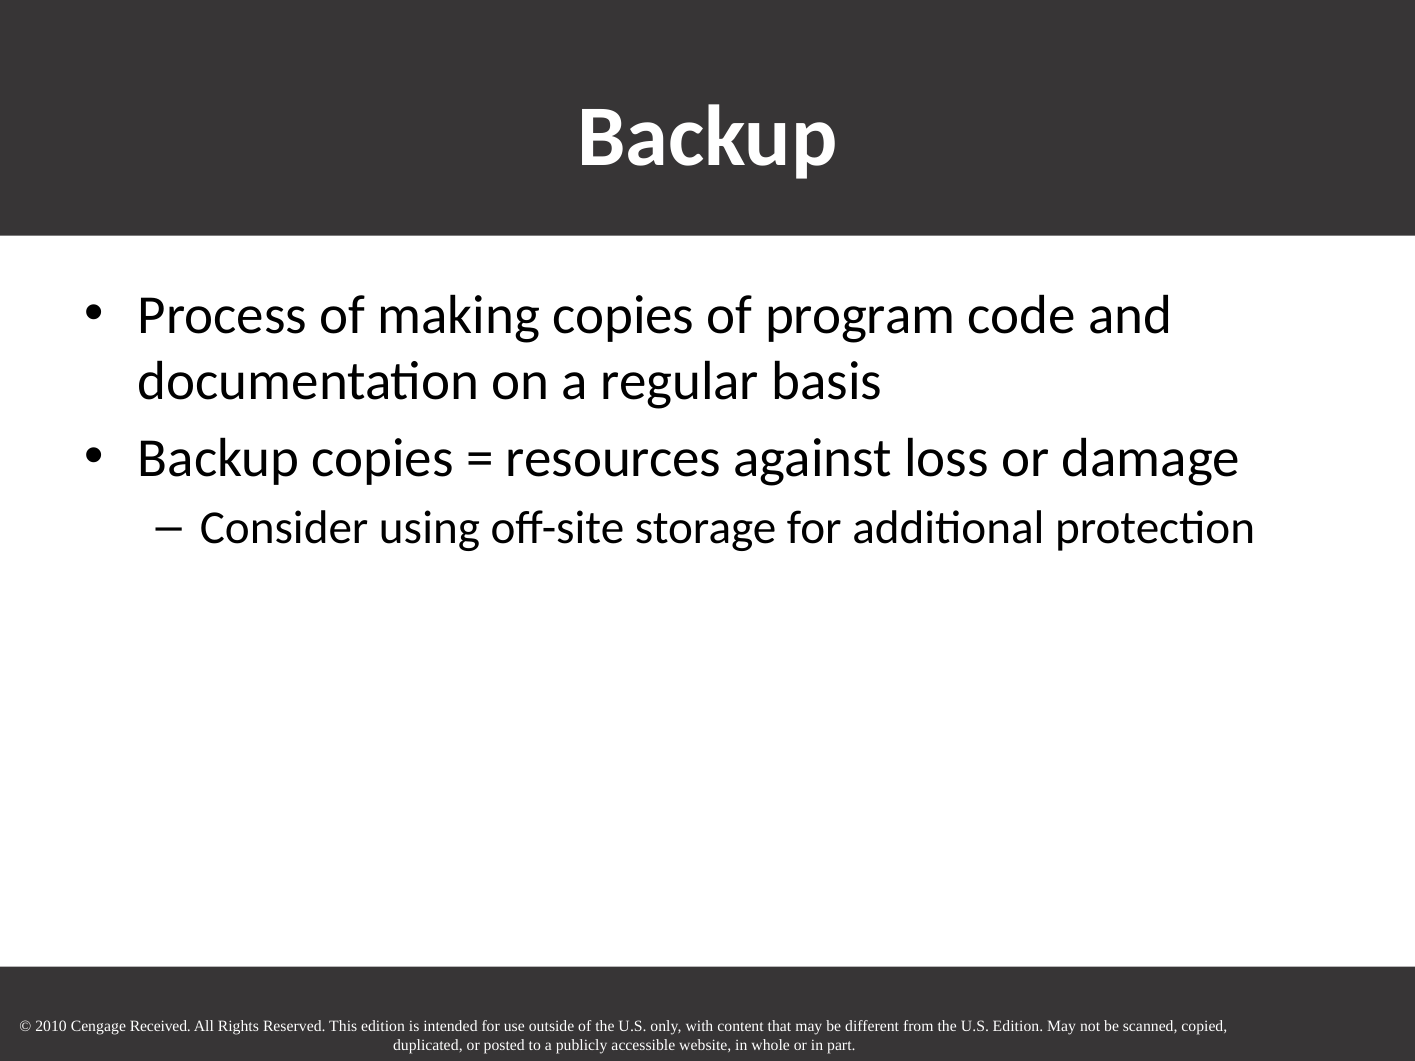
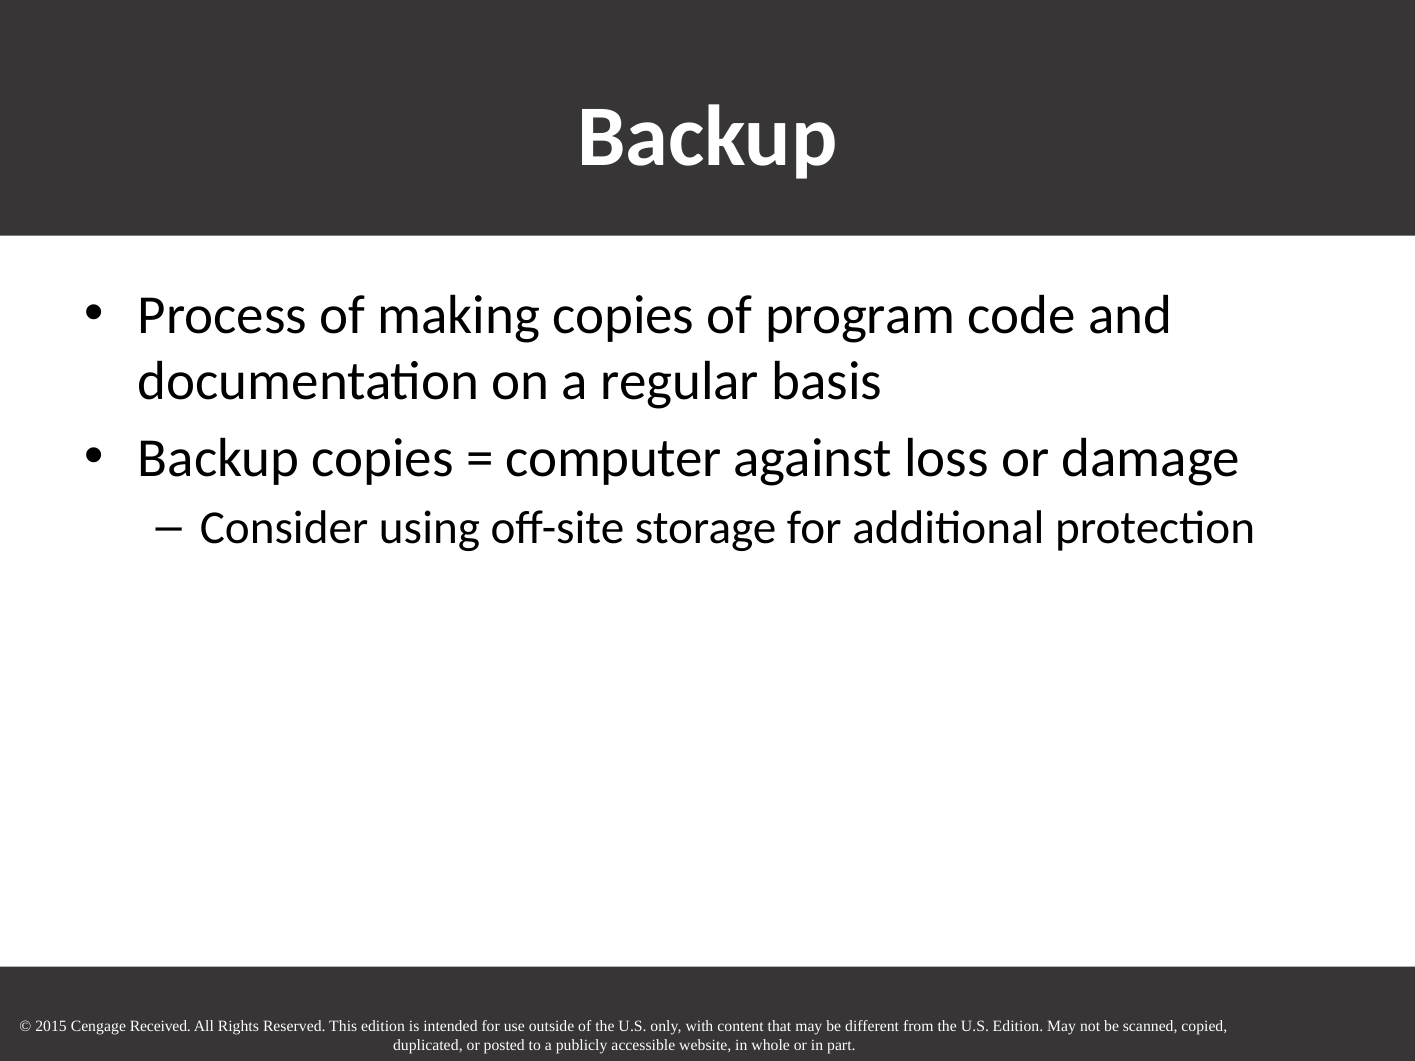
resources: resources -> computer
2010: 2010 -> 2015
